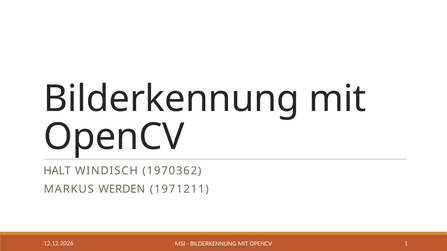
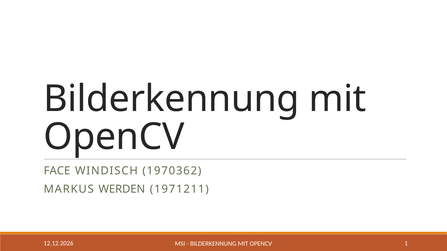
HALT: HALT -> FACE
